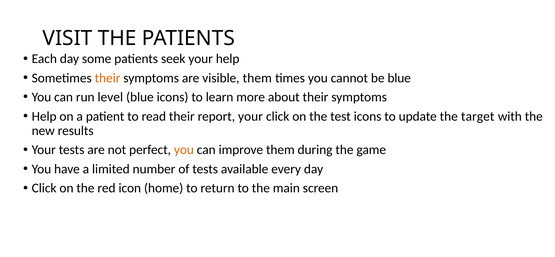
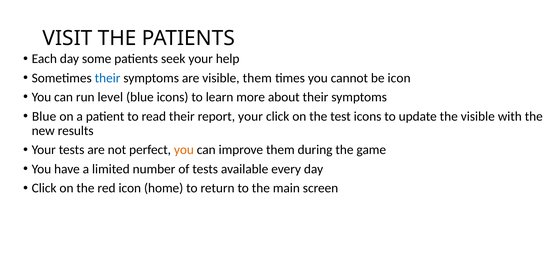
their at (108, 78) colour: orange -> blue
be blue: blue -> icon
Help at (44, 116): Help -> Blue
the target: target -> visible
